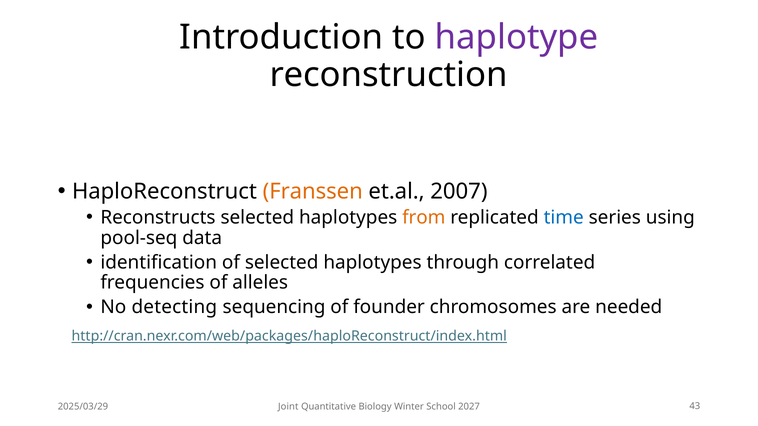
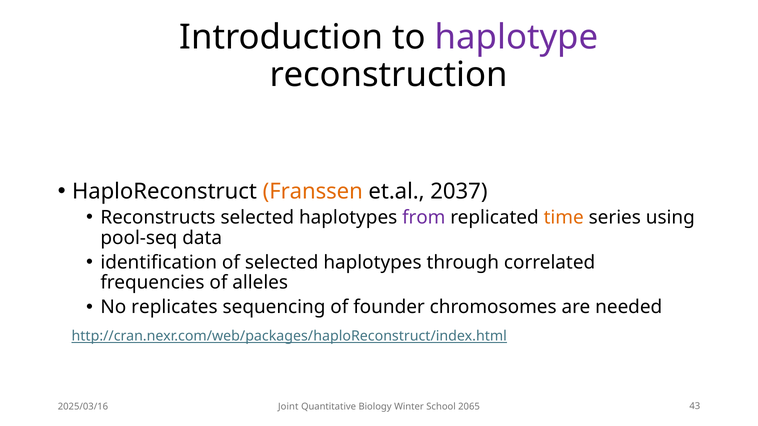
2007: 2007 -> 2037
from colour: orange -> purple
time colour: blue -> orange
detecting: detecting -> replicates
2025/03/29: 2025/03/29 -> 2025/03/16
2027: 2027 -> 2065
